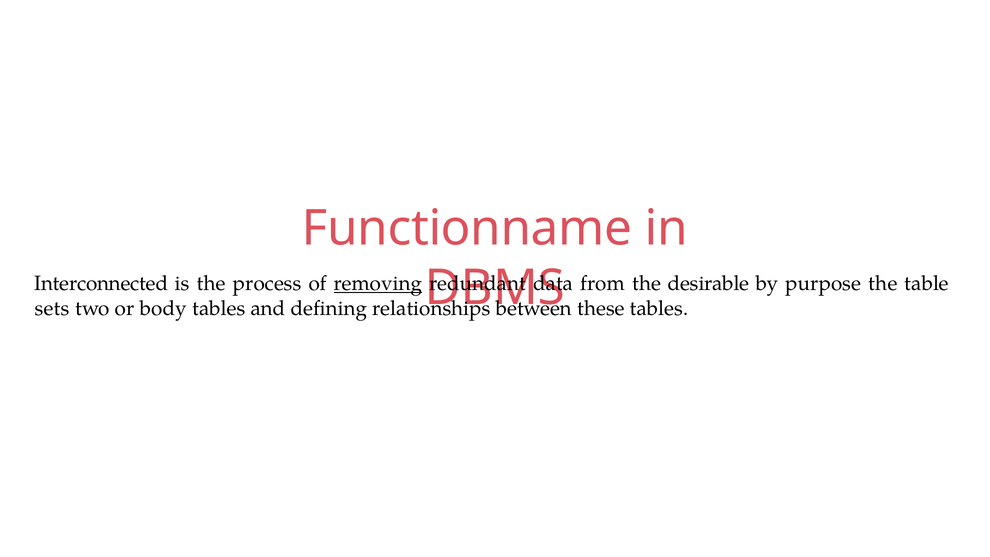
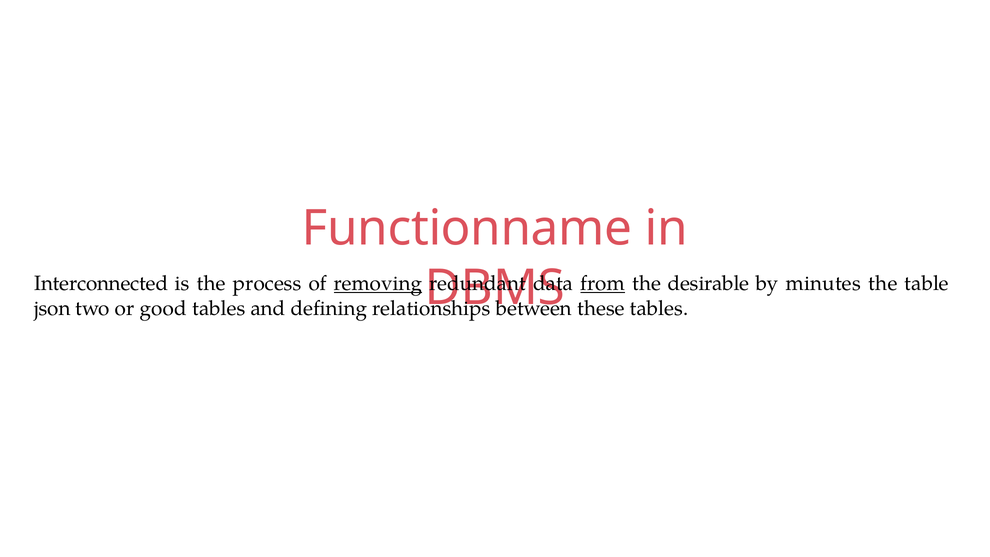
from underline: none -> present
purpose: purpose -> minutes
sets: sets -> json
body: body -> good
